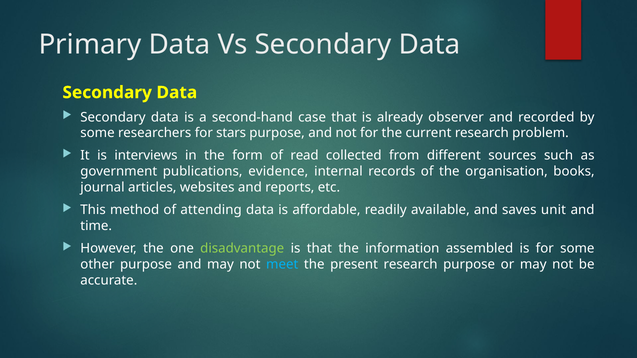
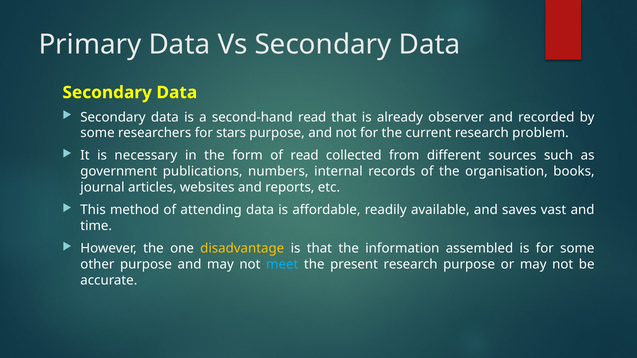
second-hand case: case -> read
interviews: interviews -> necessary
evidence: evidence -> numbers
unit: unit -> vast
disadvantage colour: light green -> yellow
